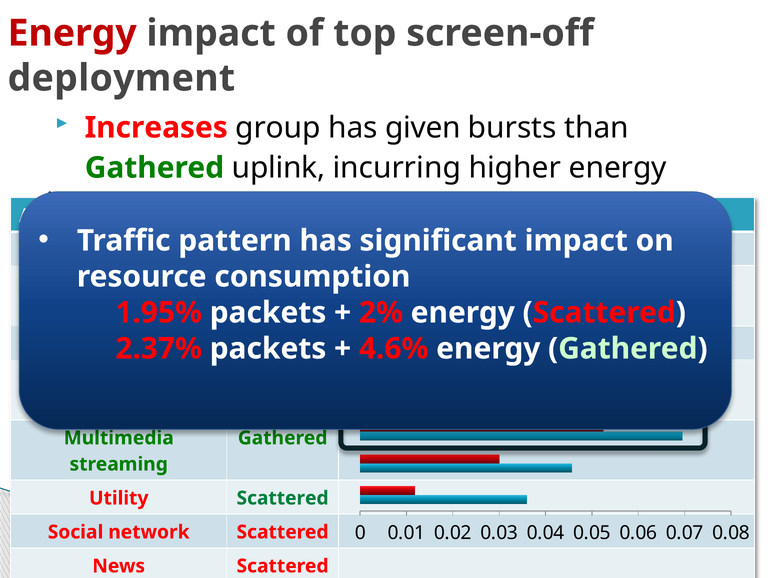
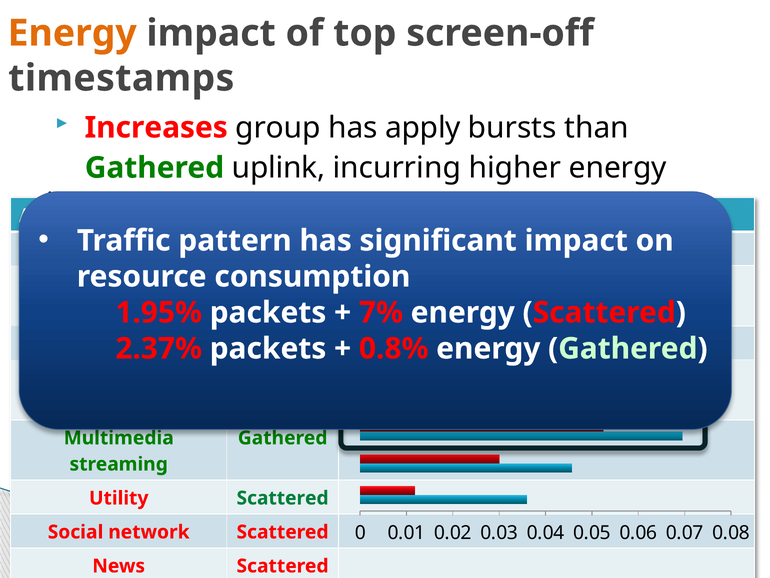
Energy at (72, 33) colour: red -> orange
deployment: deployment -> timestamps
given: given -> apply
2%: 2% -> 7%
4.6%: 4.6% -> 0.8%
